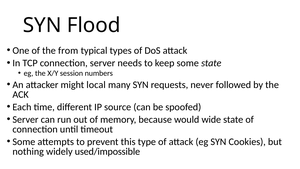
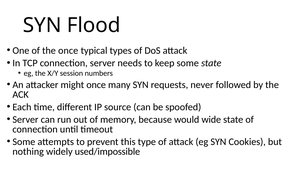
the from: from -> once
might local: local -> once
